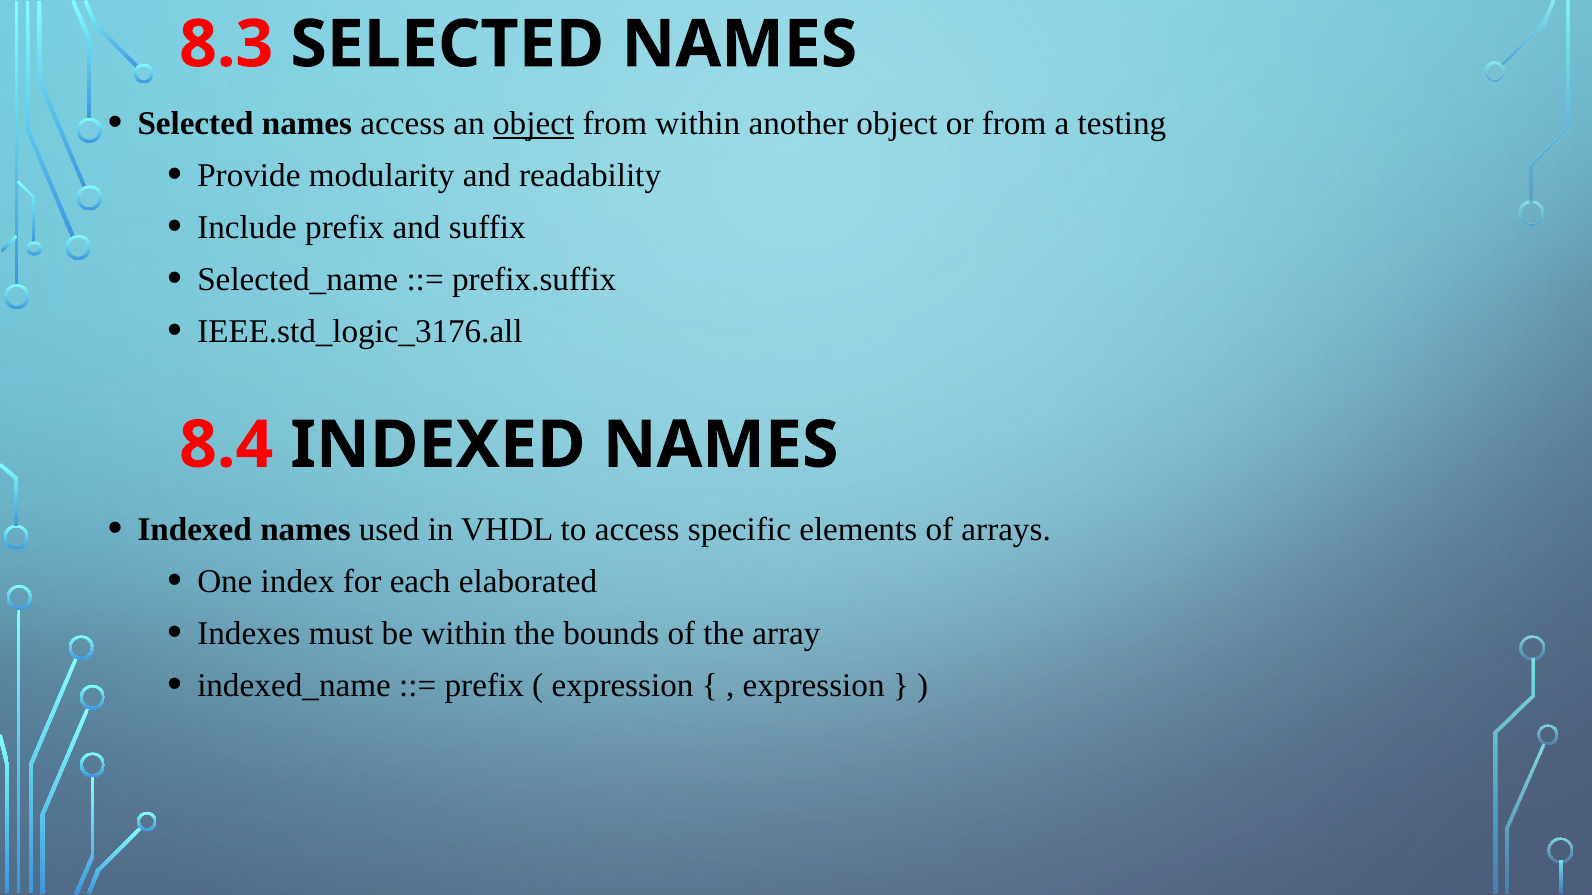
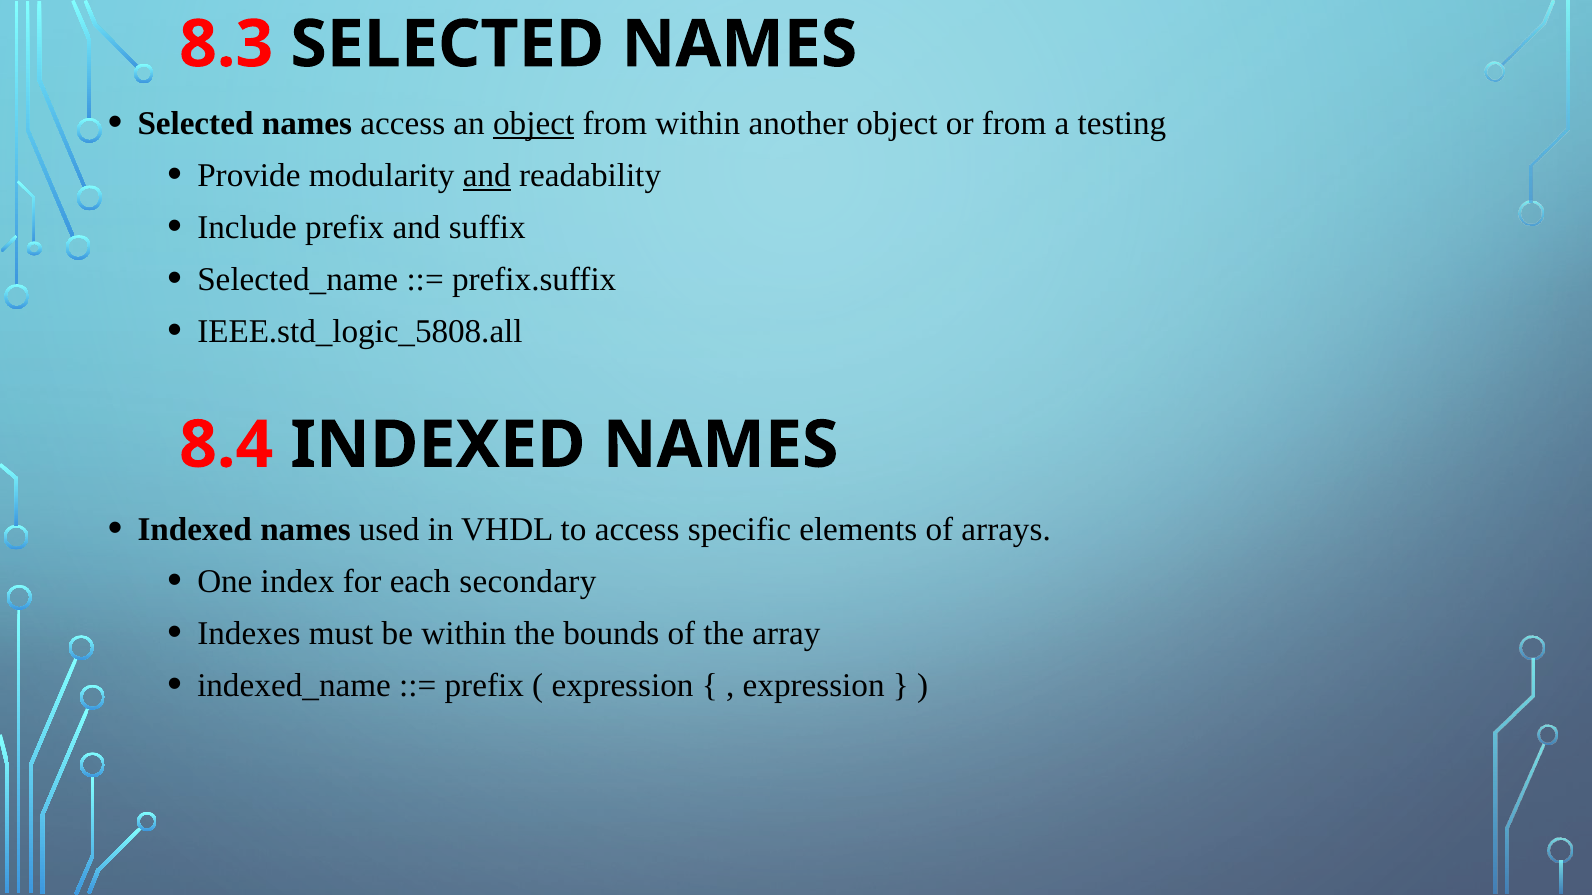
and at (487, 175) underline: none -> present
IEEE.std_logic_3176.all: IEEE.std_logic_3176.all -> IEEE.std_logic_5808.all
elaborated: elaborated -> secondary
